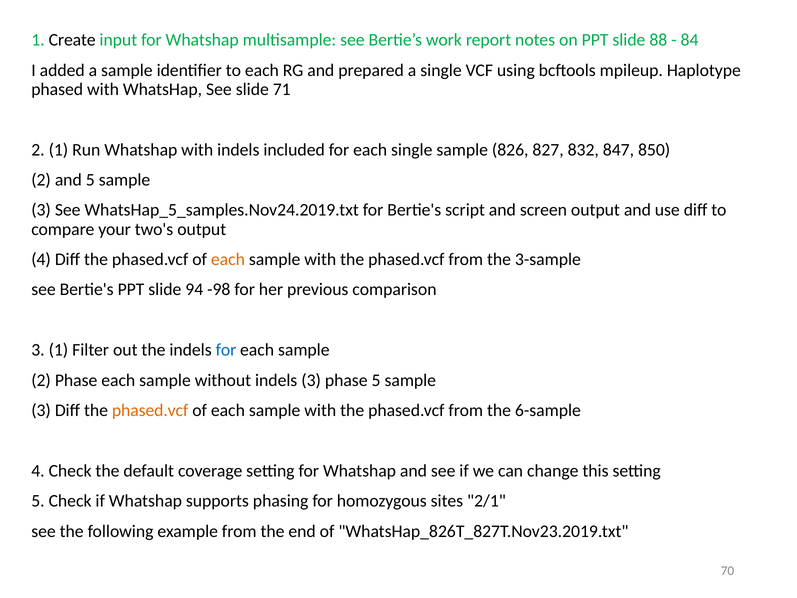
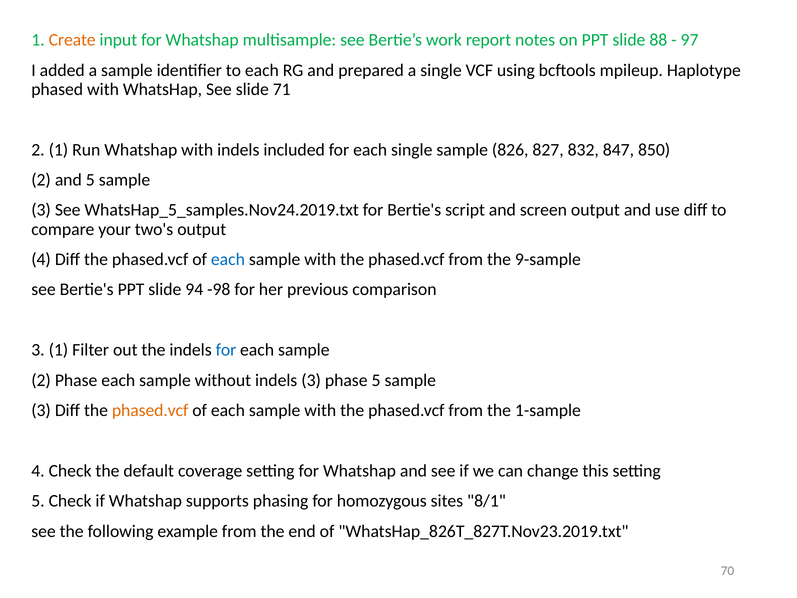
Create colour: black -> orange
84: 84 -> 97
each at (228, 259) colour: orange -> blue
3-sample: 3-sample -> 9-sample
6-sample: 6-sample -> 1-sample
2/1: 2/1 -> 8/1
